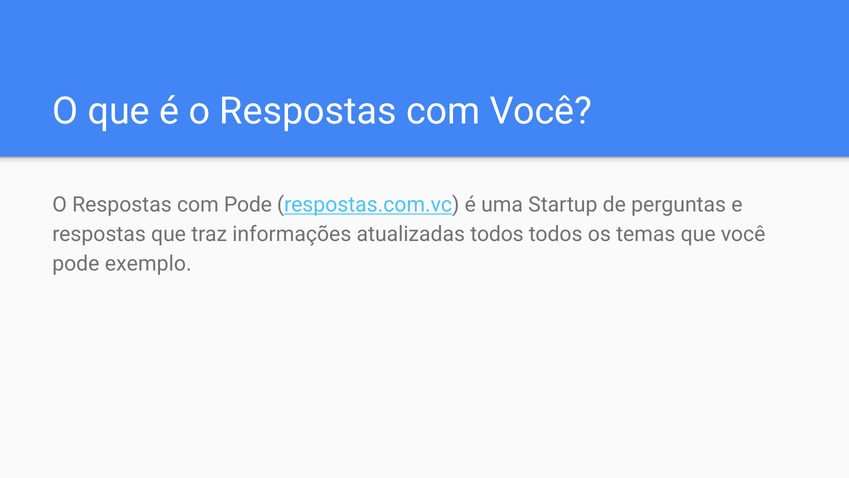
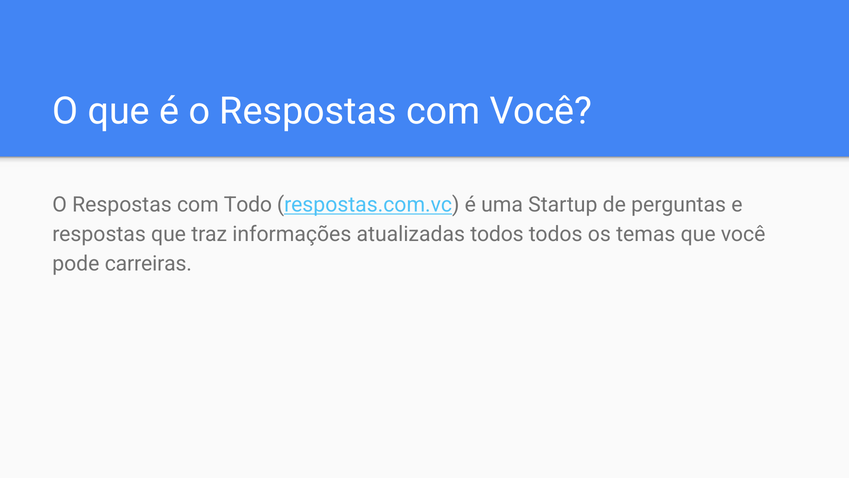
com Pode: Pode -> Todo
exemplo: exemplo -> carreiras
